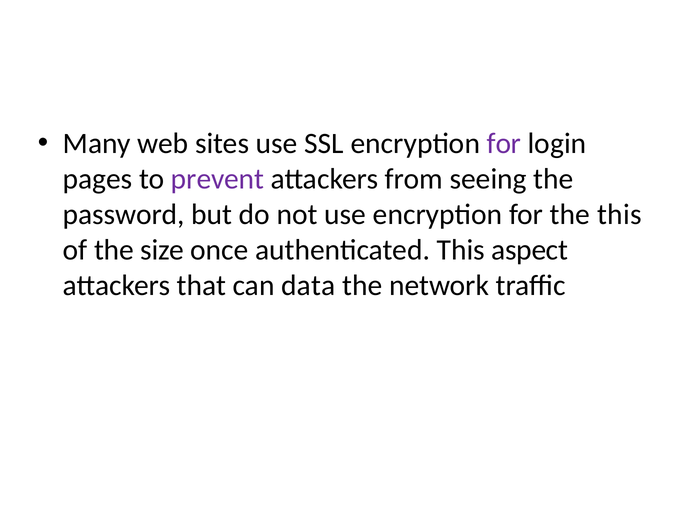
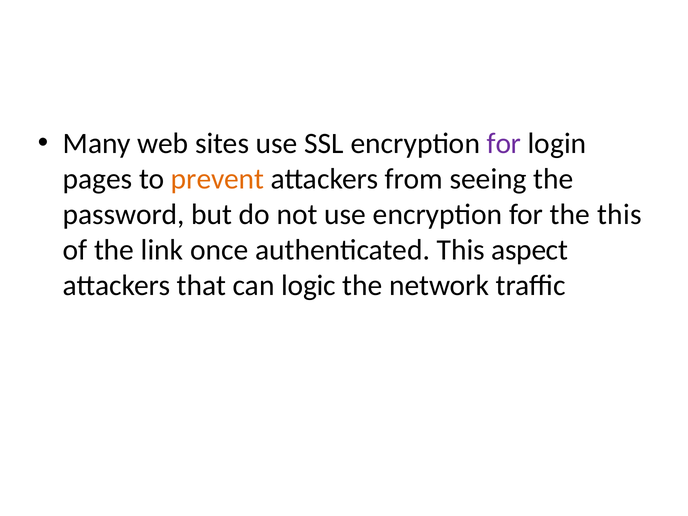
prevent colour: purple -> orange
size: size -> link
data: data -> logic
